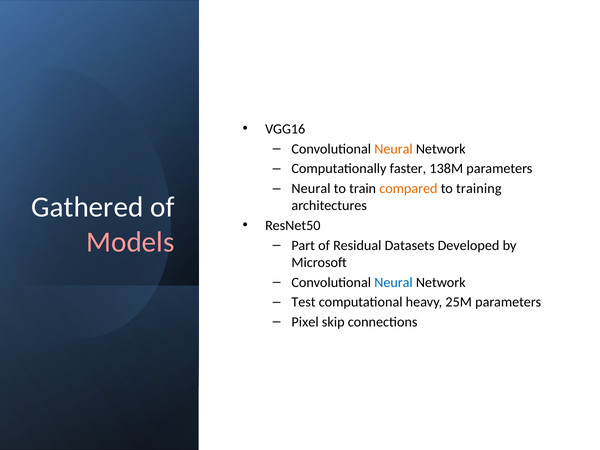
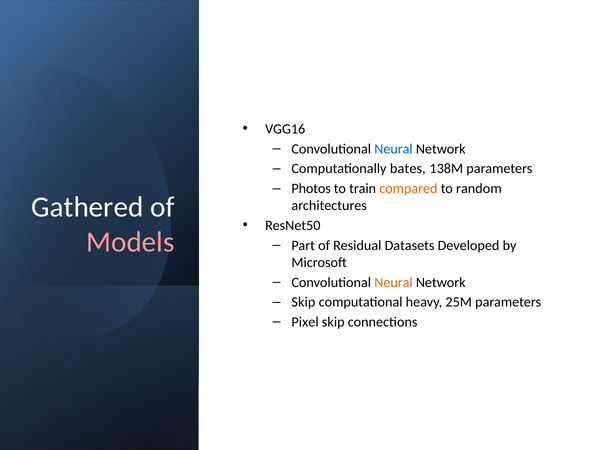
Neural at (394, 149) colour: orange -> blue
faster: faster -> bates
Neural at (311, 189): Neural -> Photos
training: training -> random
Neural at (394, 282) colour: blue -> orange
Test at (304, 302): Test -> Skip
